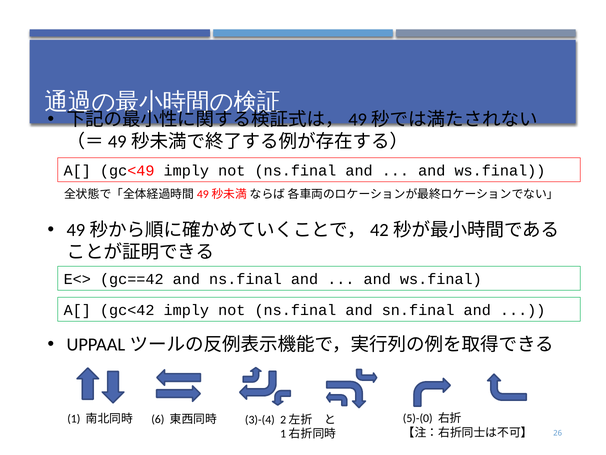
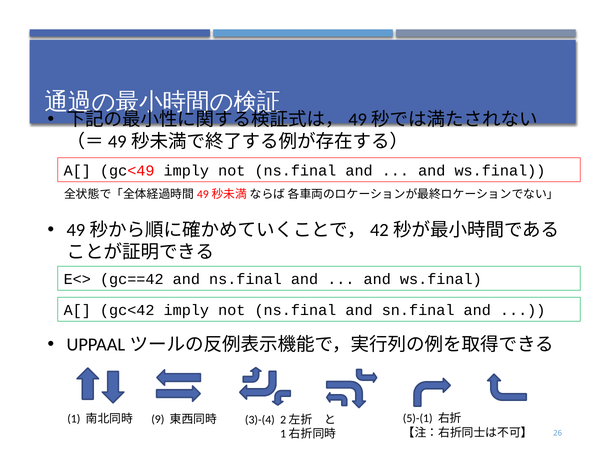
5)-(0: 5)-(0 -> 5)-(1
6: 6 -> 9
